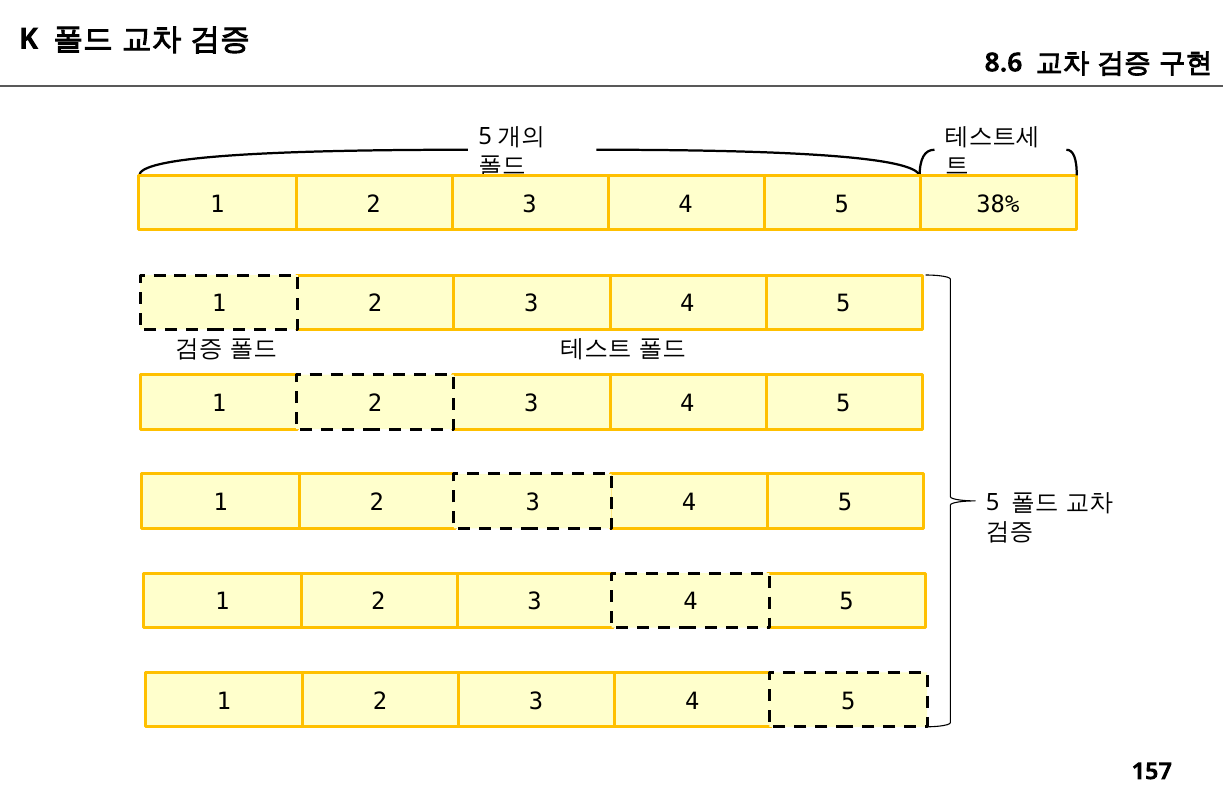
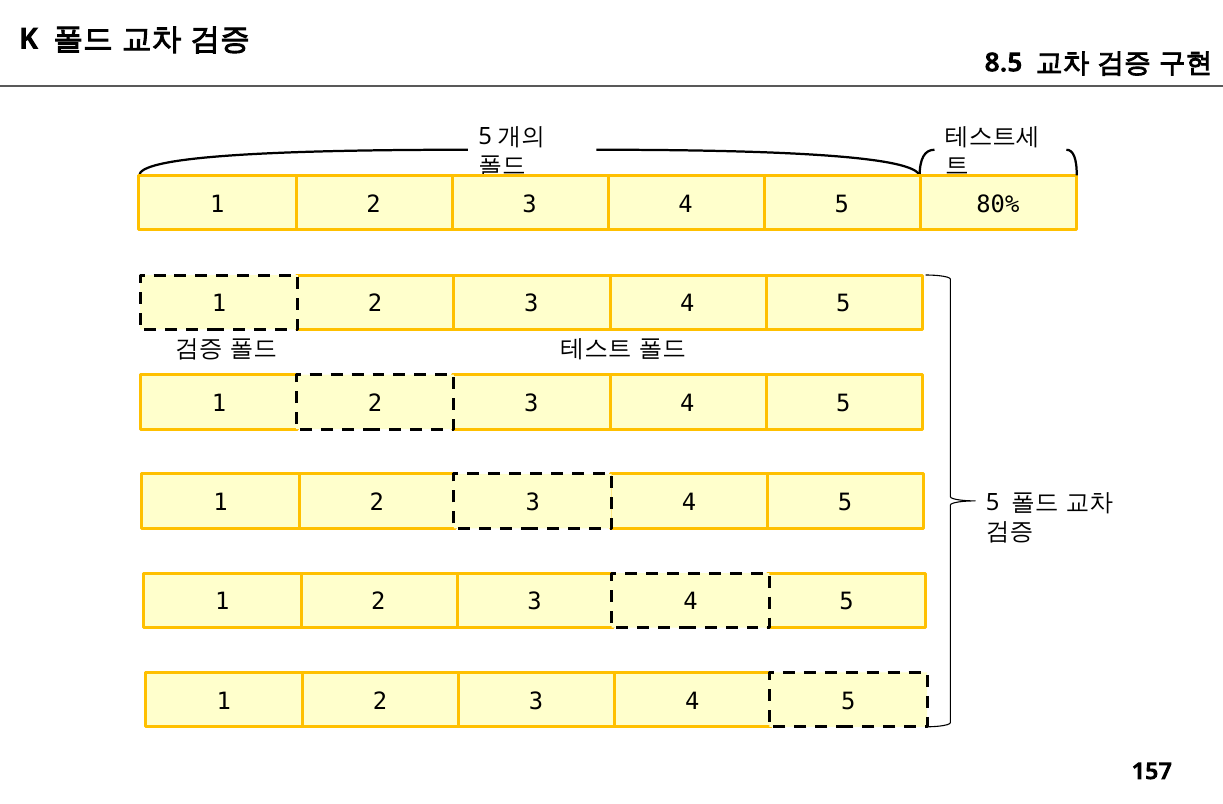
8.6: 8.6 -> 8.5
38%: 38% -> 80%
